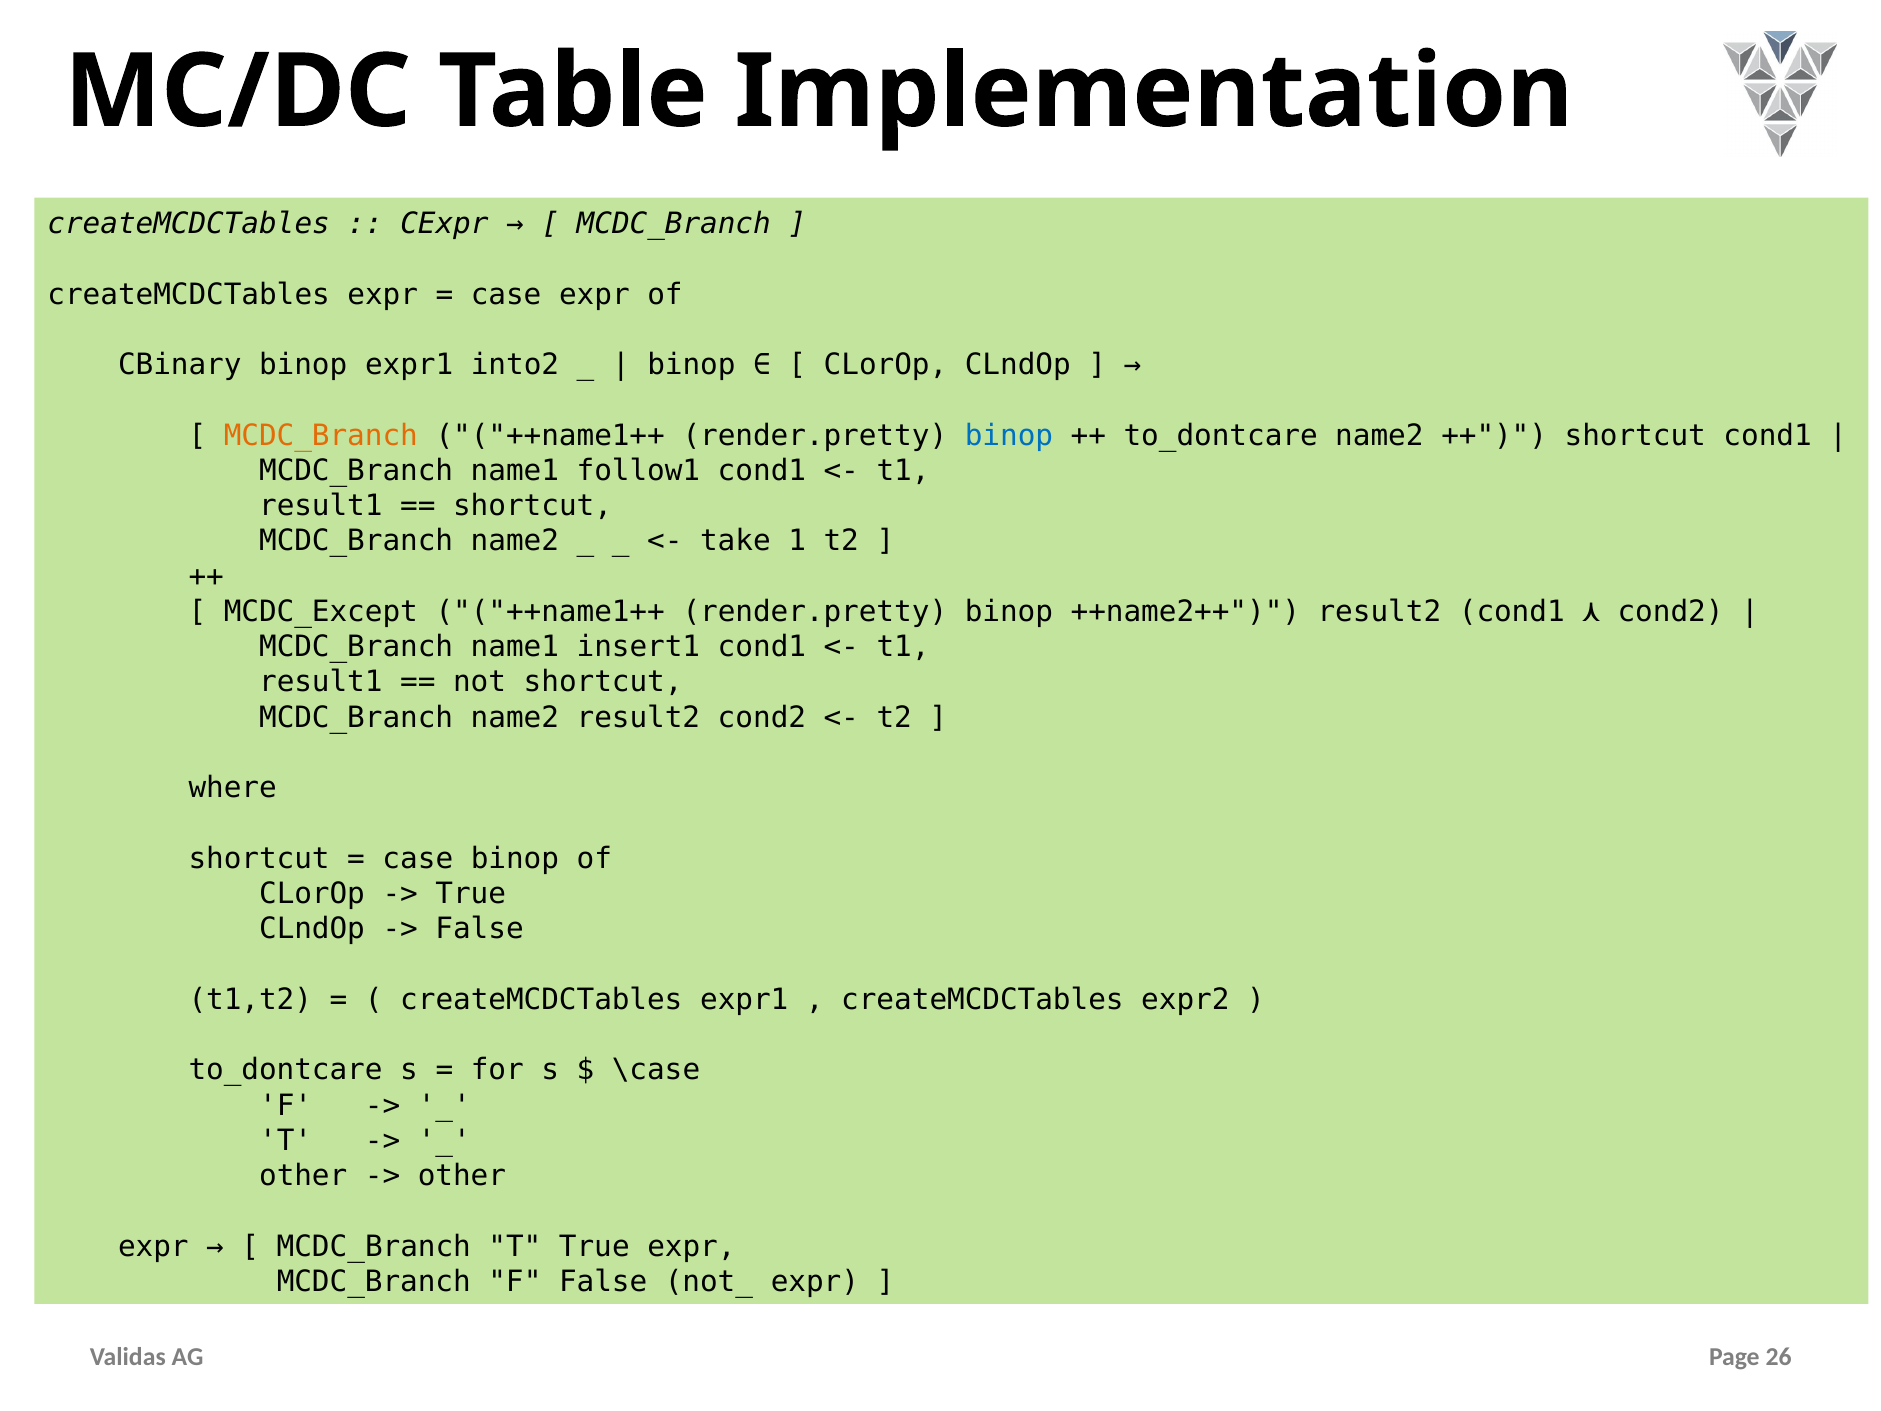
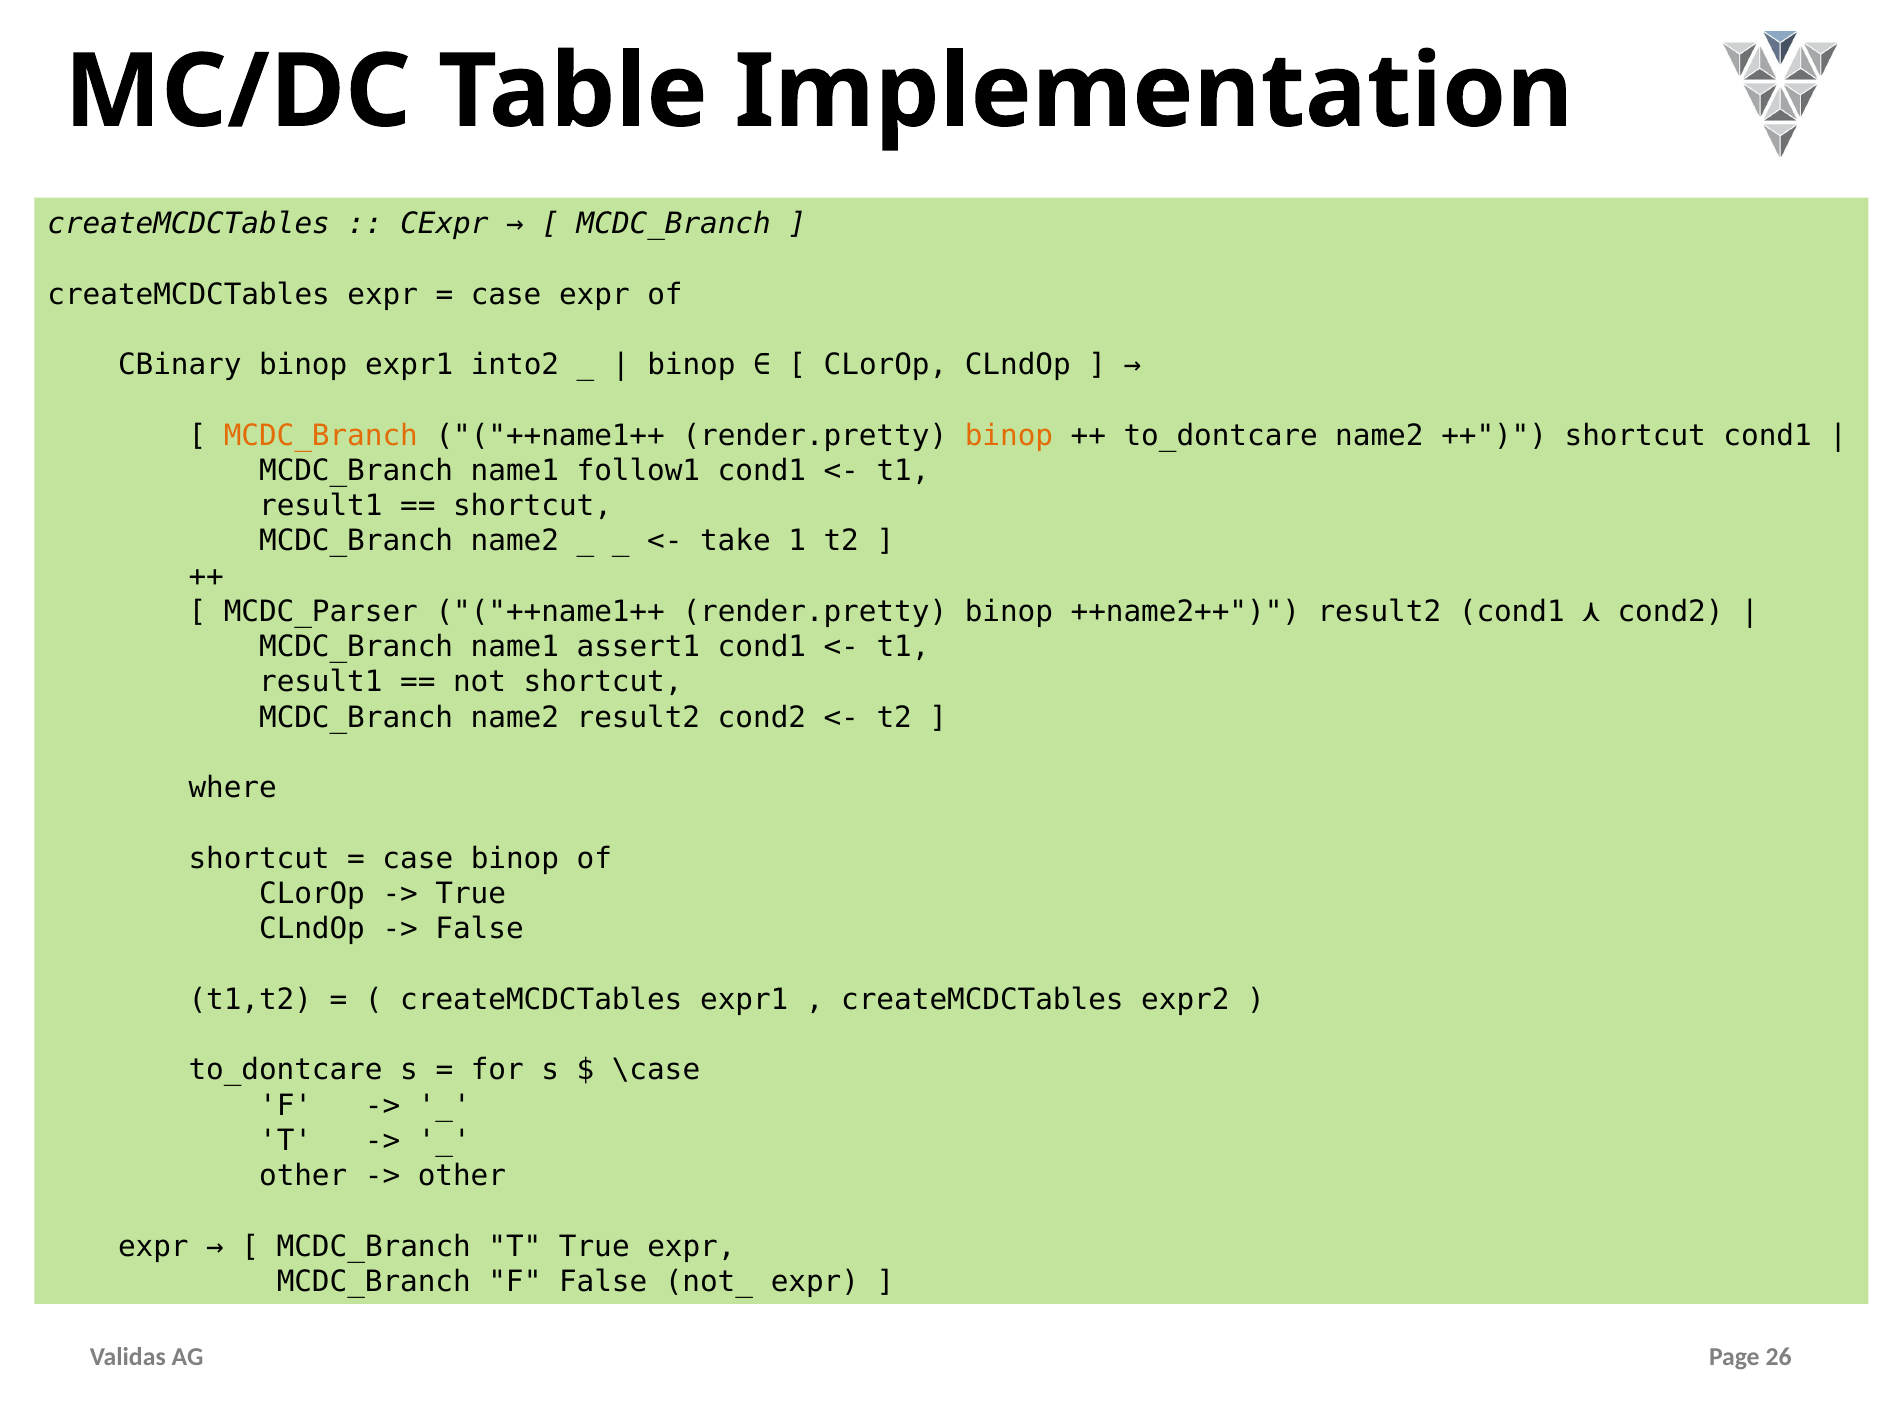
binop at (1009, 435) colour: blue -> orange
MCDC_Except: MCDC_Except -> MCDC_Parser
insert1: insert1 -> assert1
